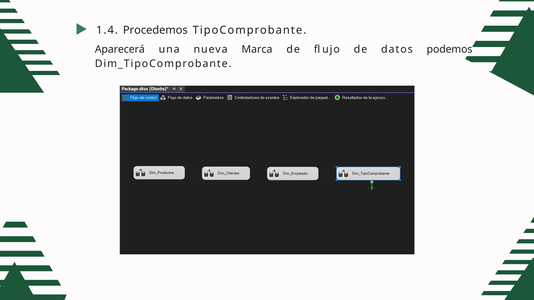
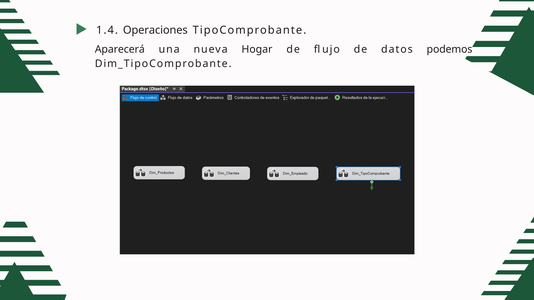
Procedemos: Procedemos -> Operaciones
Marca: Marca -> Hogar
